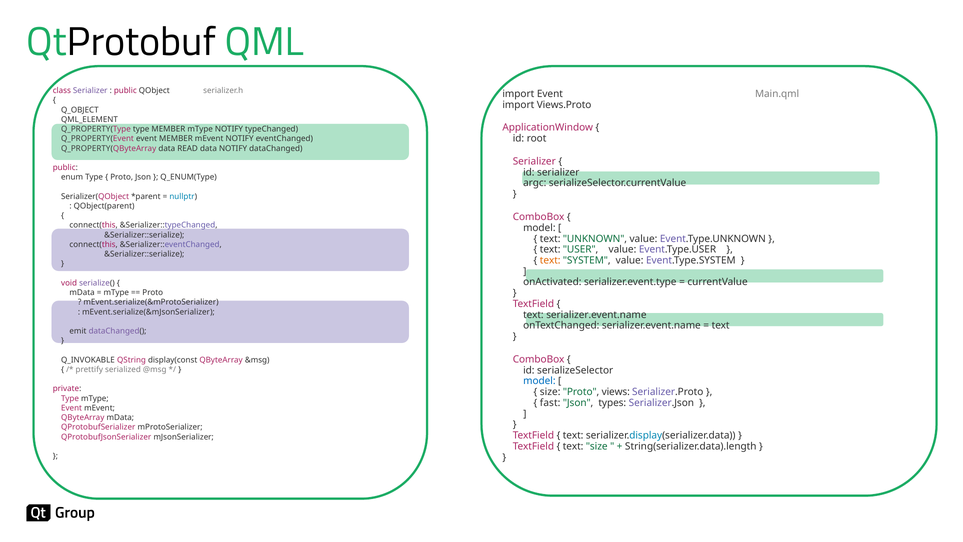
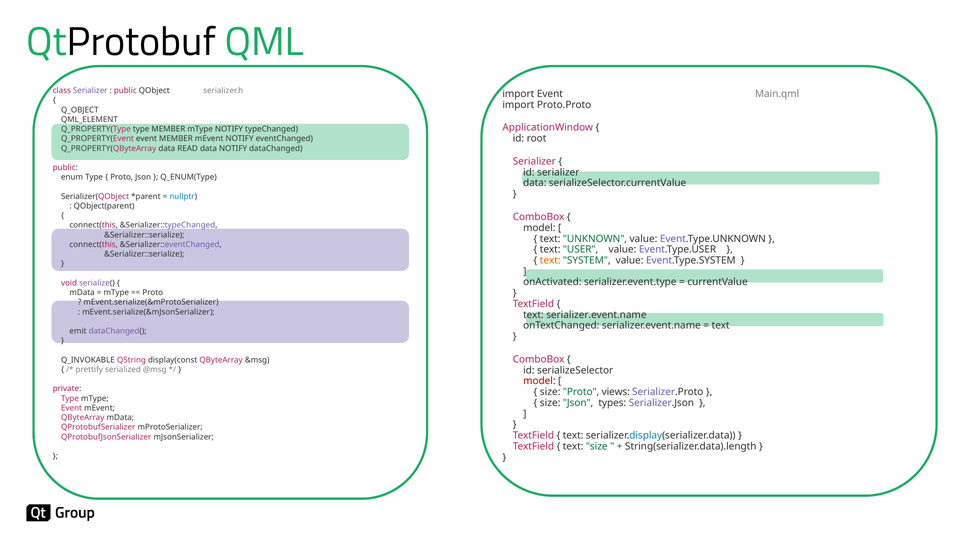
Views.Proto: Views.Proto -> Proto.Proto
argc at (535, 183): argc -> data
model at (539, 381) colour: blue -> red
fast at (550, 403): fast -> size
